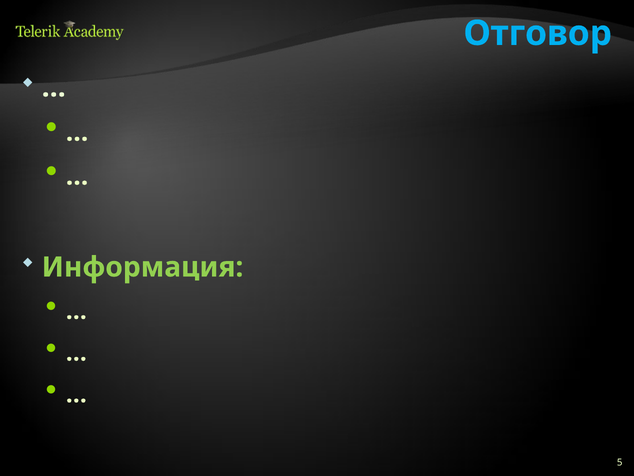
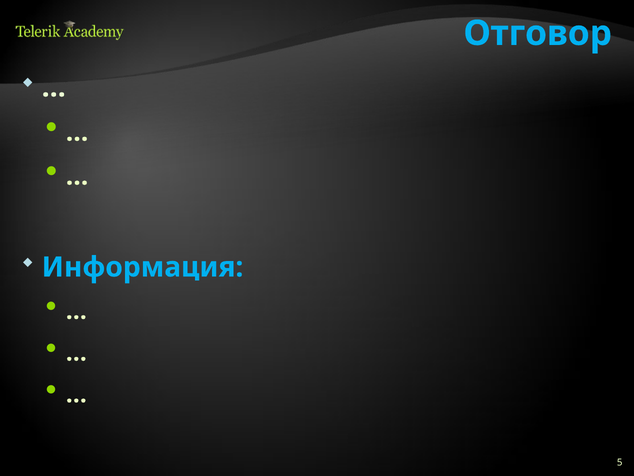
Информация colour: light green -> light blue
